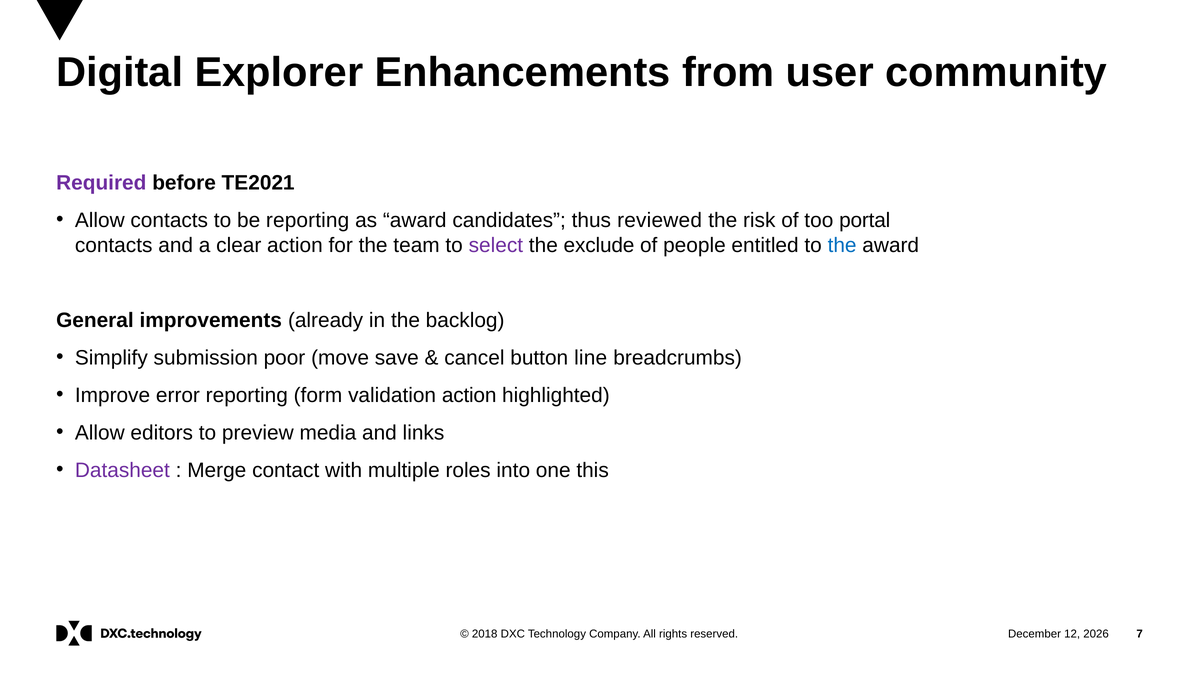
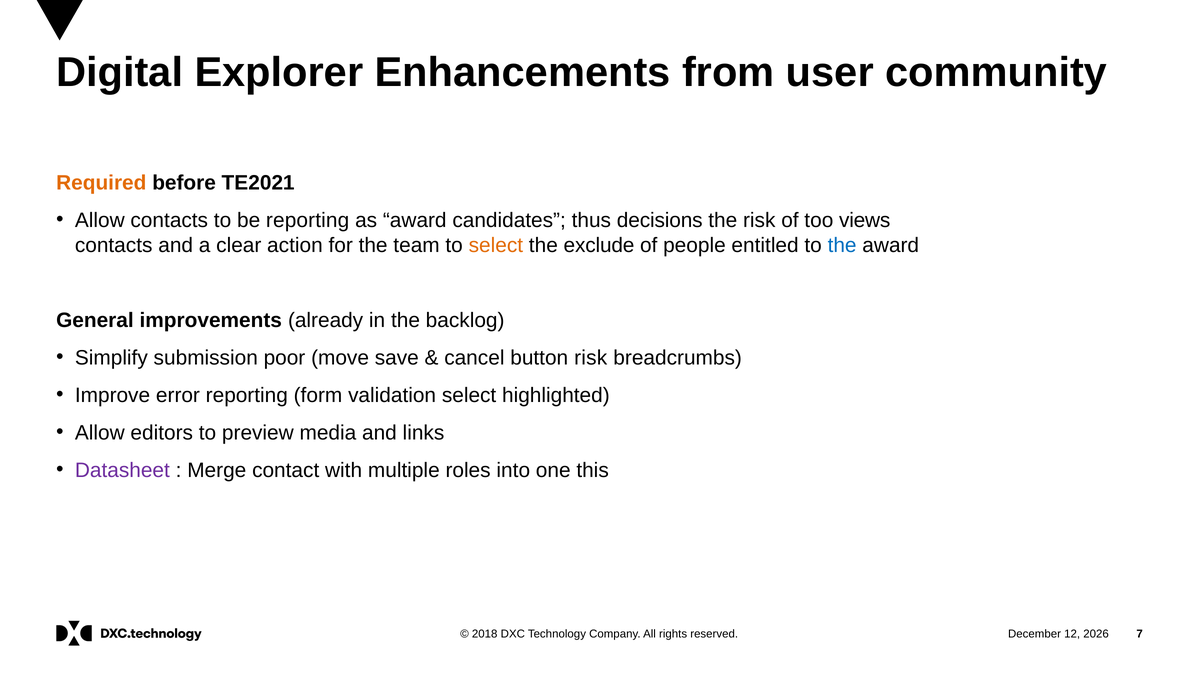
Required colour: purple -> orange
reviewed: reviewed -> decisions
portal: portal -> views
select at (496, 245) colour: purple -> orange
button line: line -> risk
validation action: action -> select
